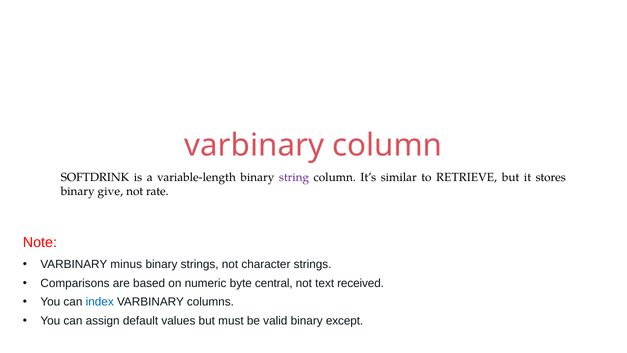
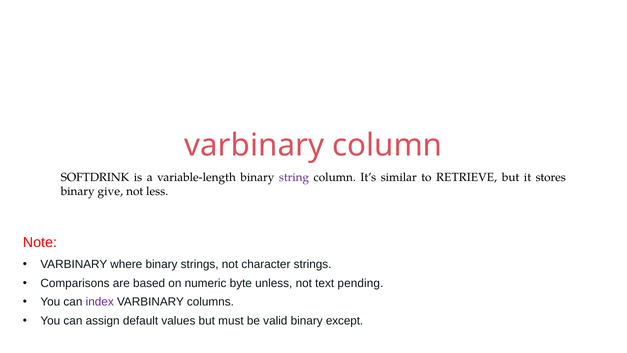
rate: rate -> less
minus: minus -> where
central: central -> unless
received: received -> pending
index colour: blue -> purple
